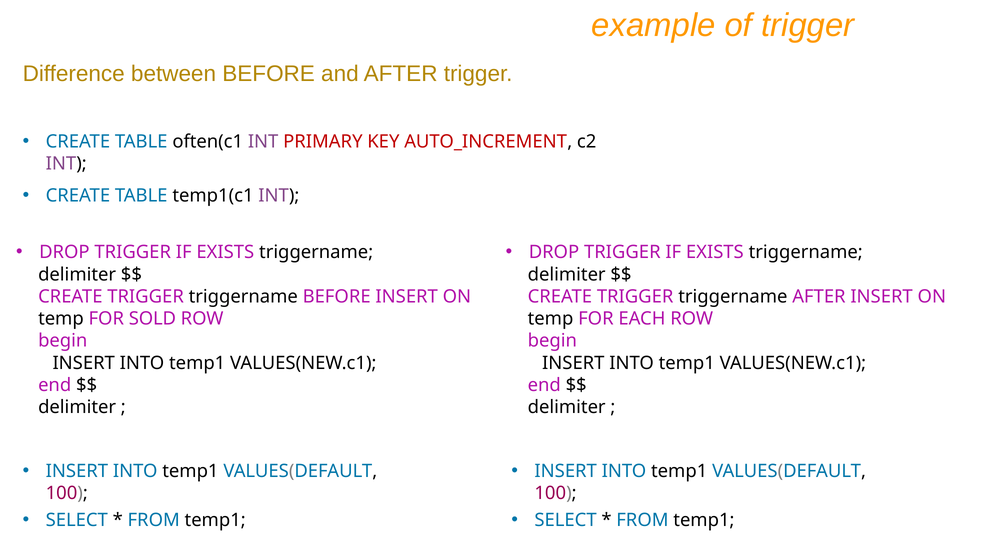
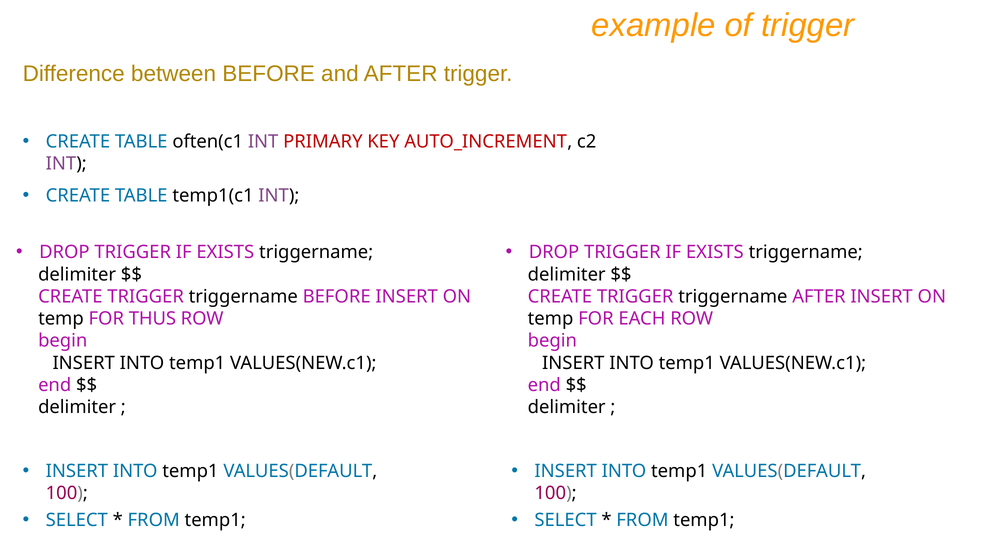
SOLD: SOLD -> THUS
